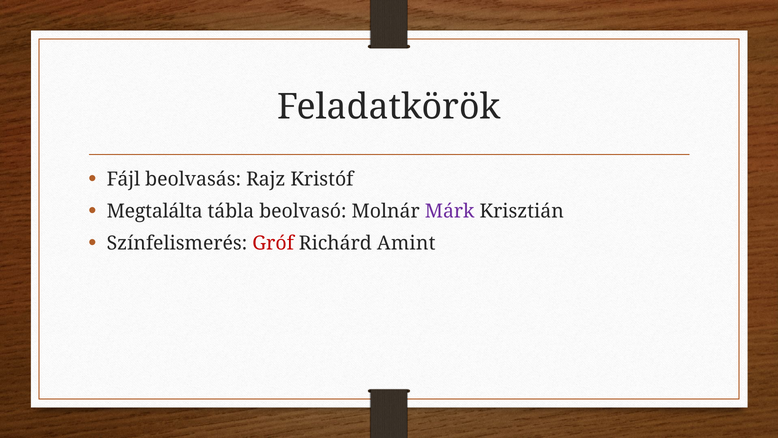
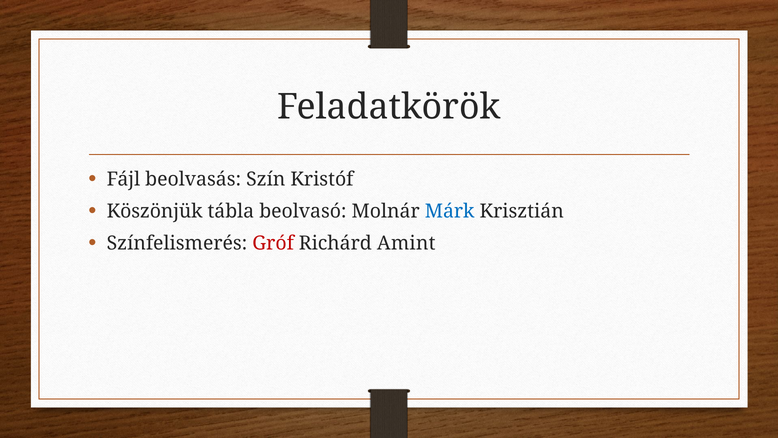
Rajz: Rajz -> Szín
Megtalálta: Megtalálta -> Köszönjük
Márk colour: purple -> blue
